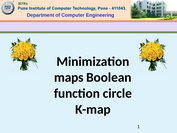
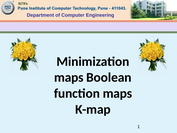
function circle: circle -> maps
